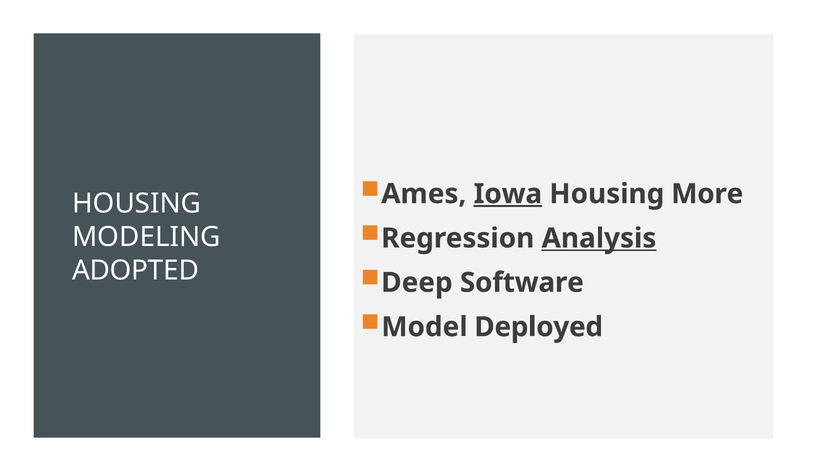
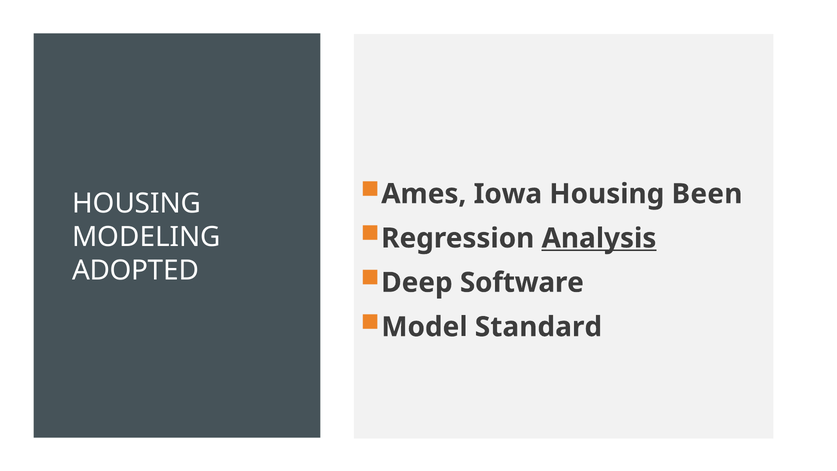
Iowa underline: present -> none
More: More -> Been
Deployed: Deployed -> Standard
